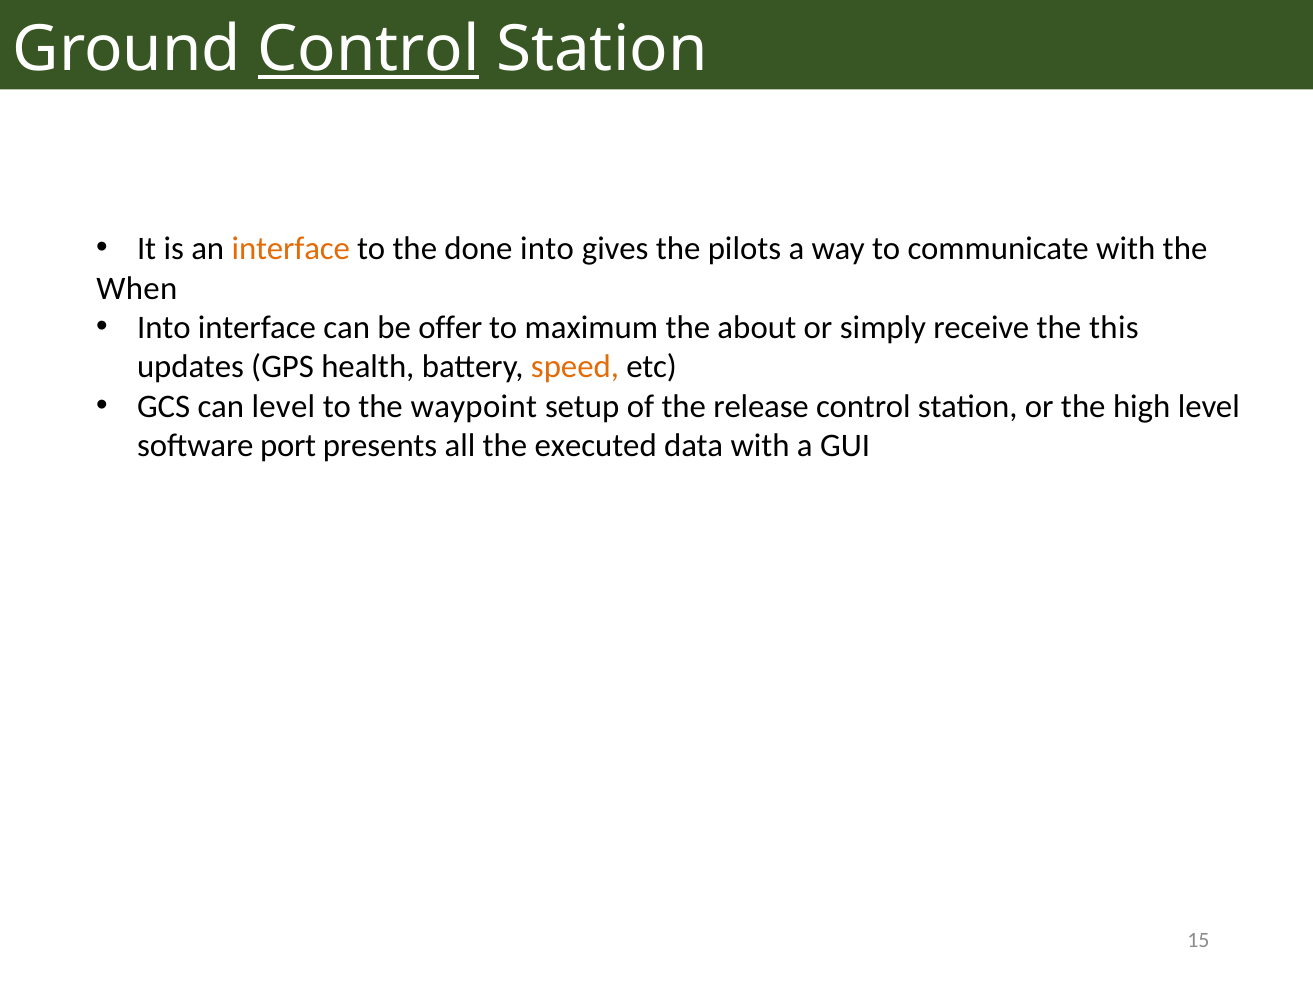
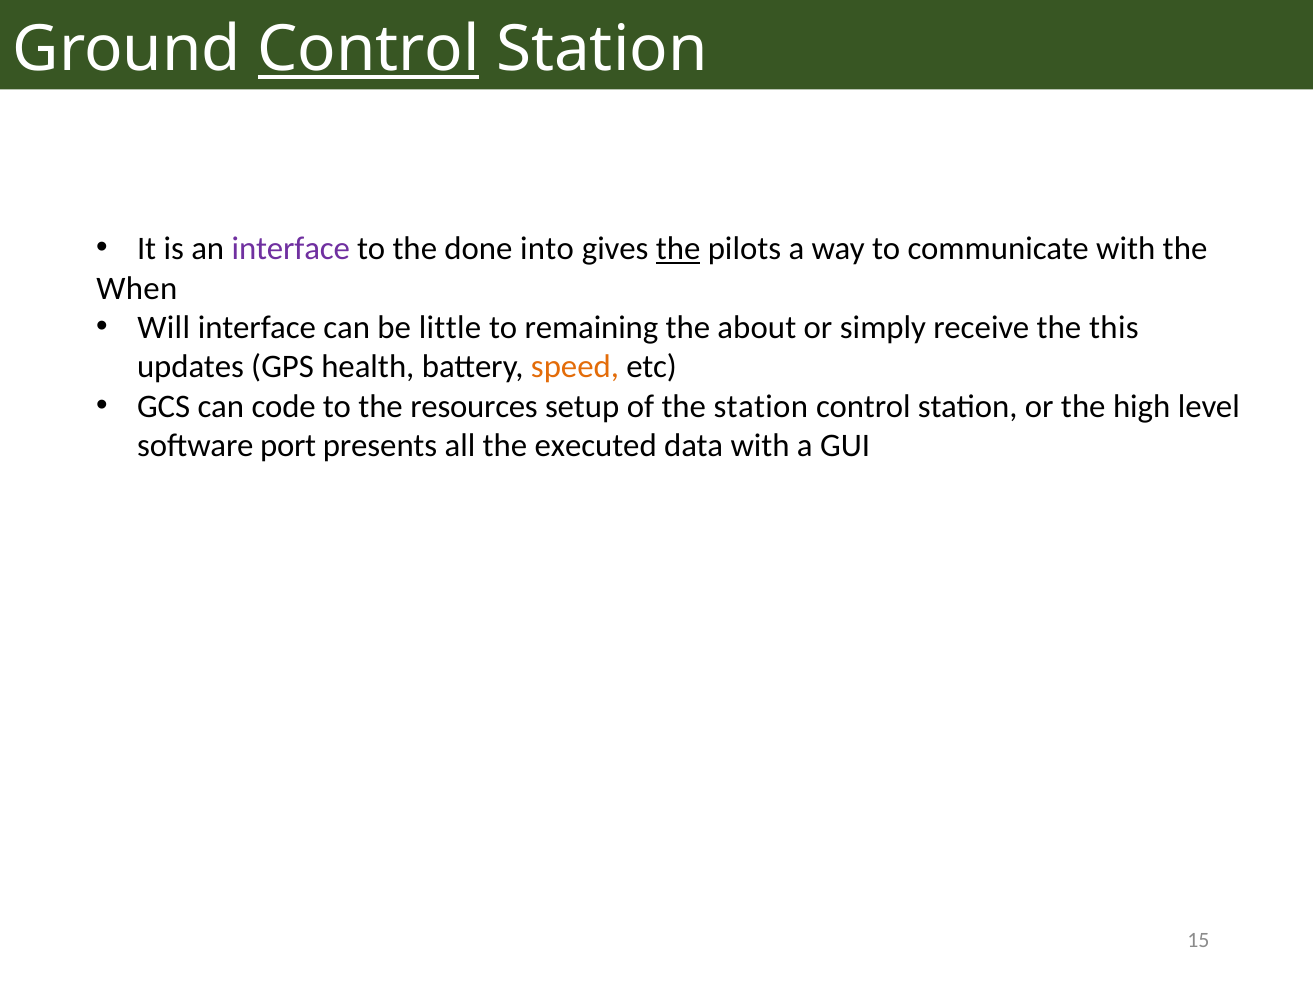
interface at (291, 249) colour: orange -> purple
the at (678, 249) underline: none -> present
Into at (164, 328): Into -> Will
offer: offer -> little
maximum: maximum -> remaining
can level: level -> code
waypoint: waypoint -> resources
the release: release -> station
